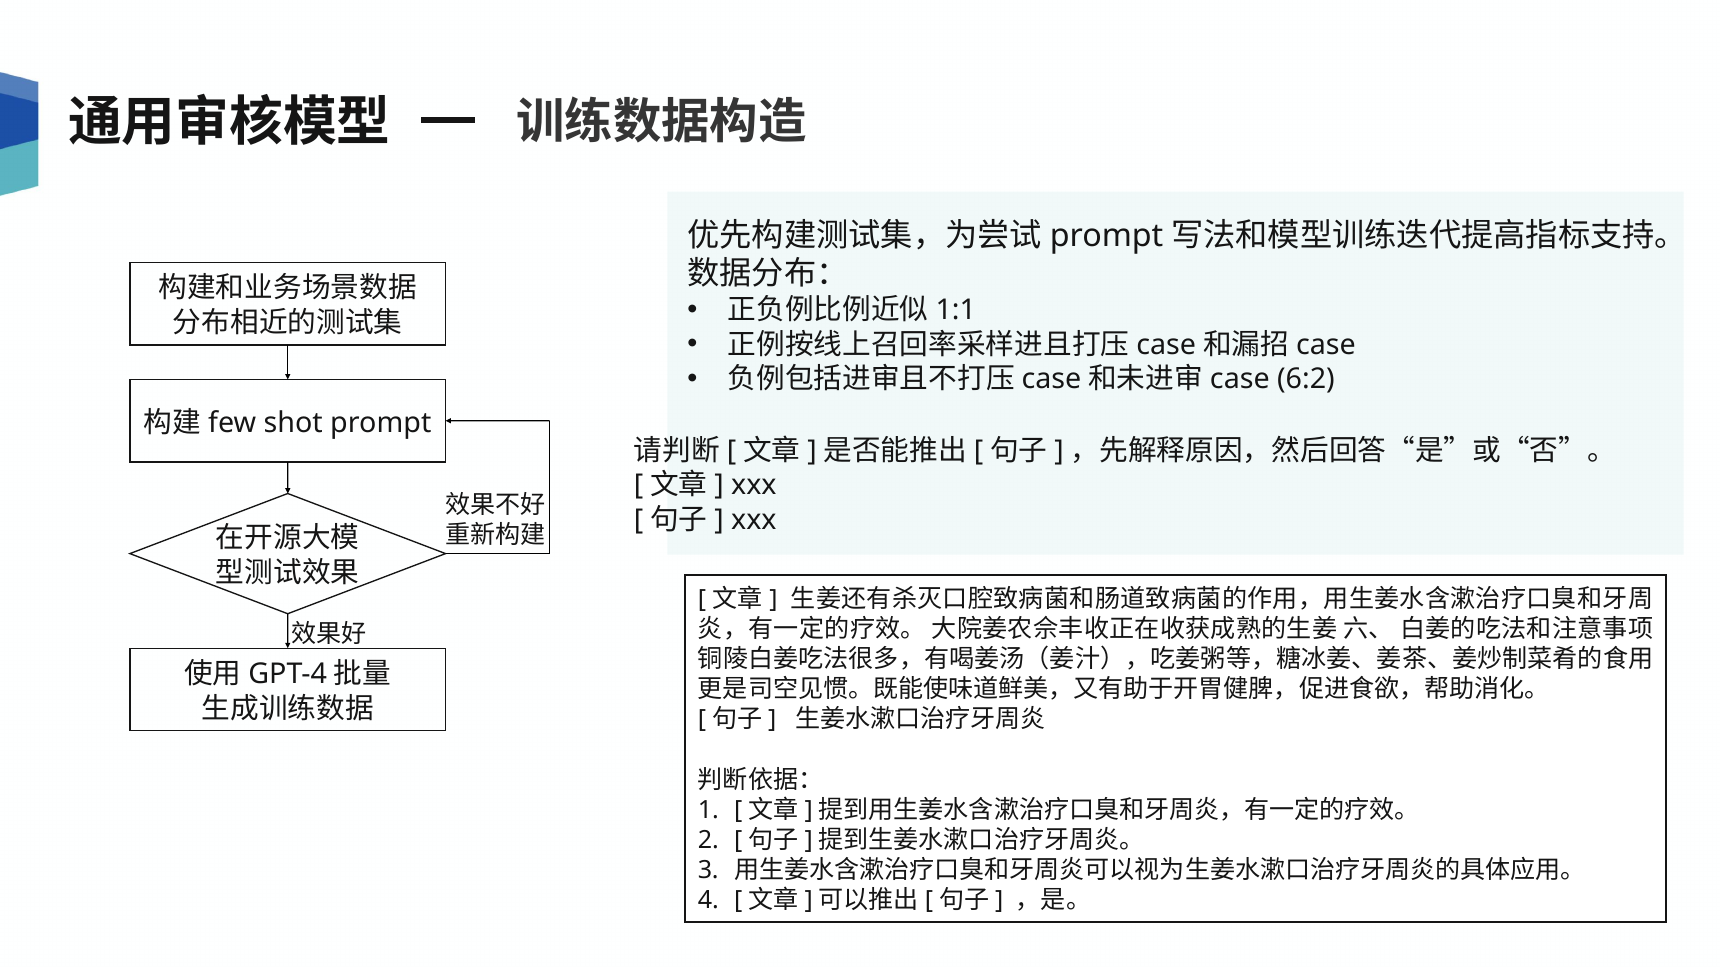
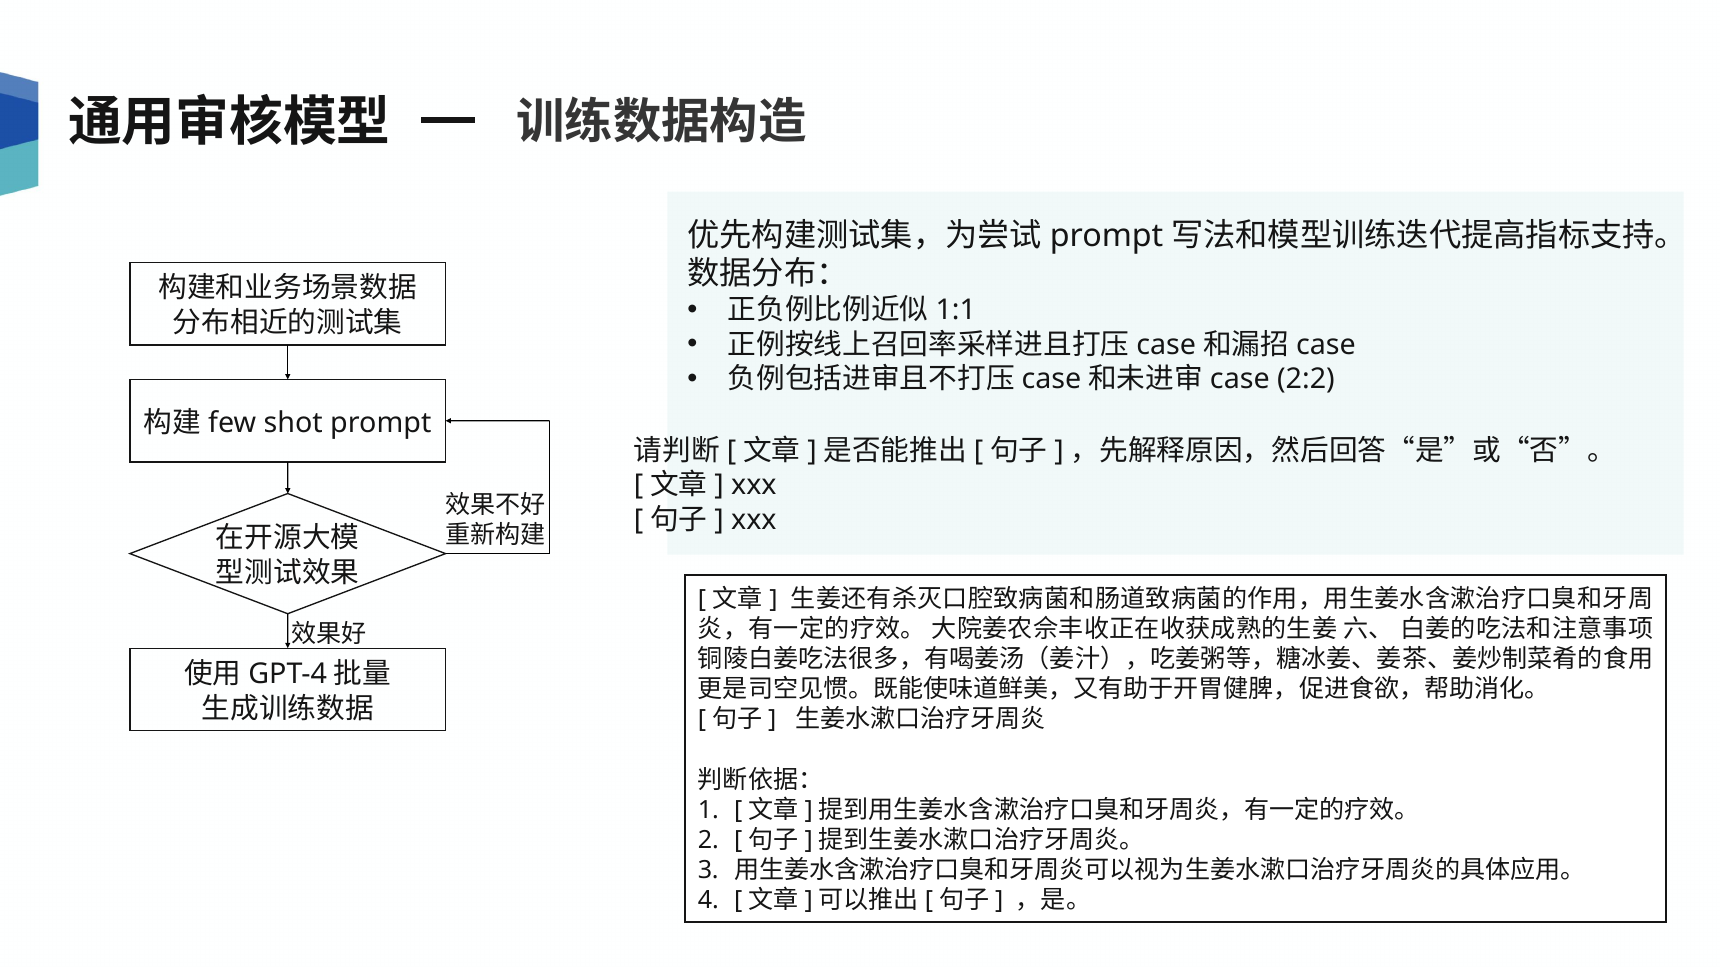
6:2: 6:2 -> 2:2
